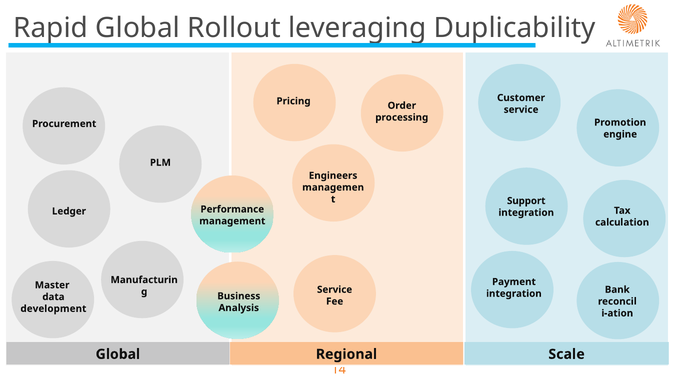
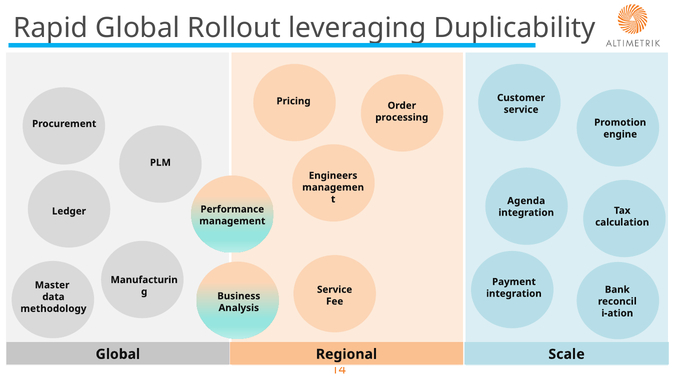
Support: Support -> Agenda
development: development -> methodology
